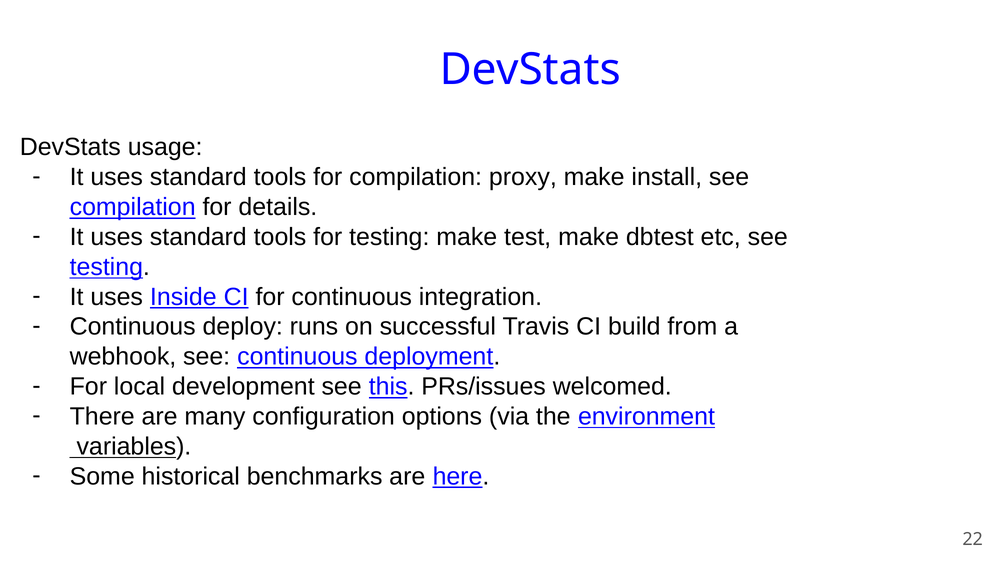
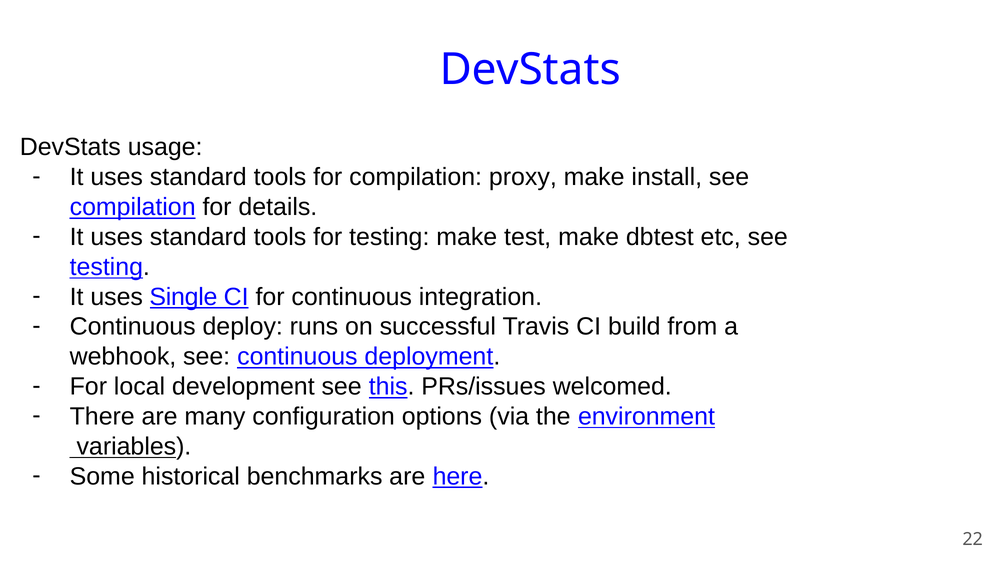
Inside: Inside -> Single
